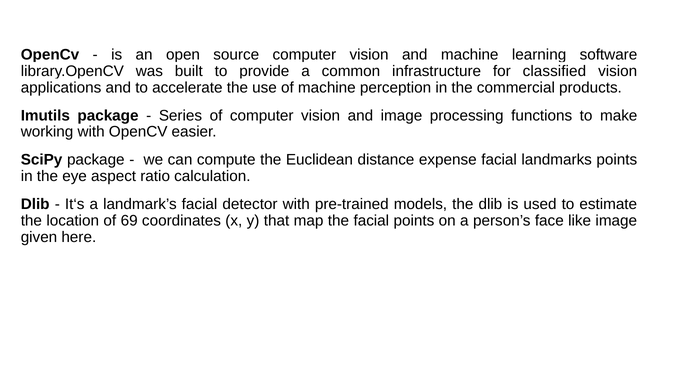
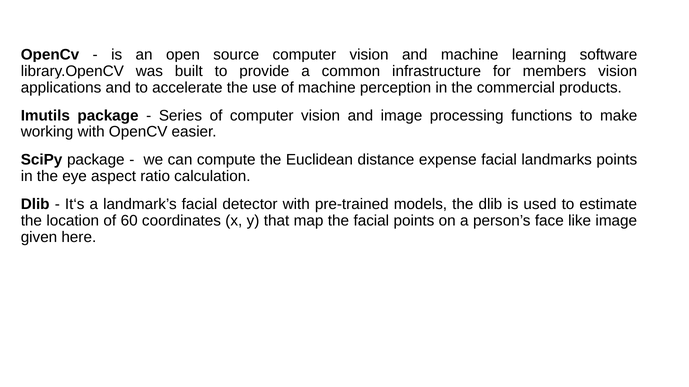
classified: classified -> members
69: 69 -> 60
